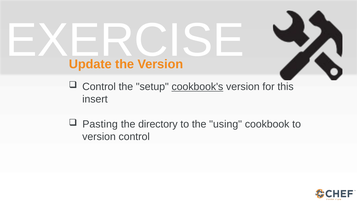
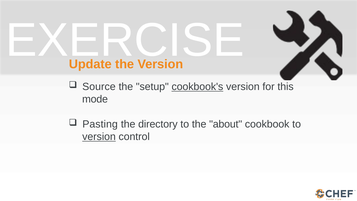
Control at (99, 87): Control -> Source
insert: insert -> mode
using: using -> about
version at (99, 137) underline: none -> present
